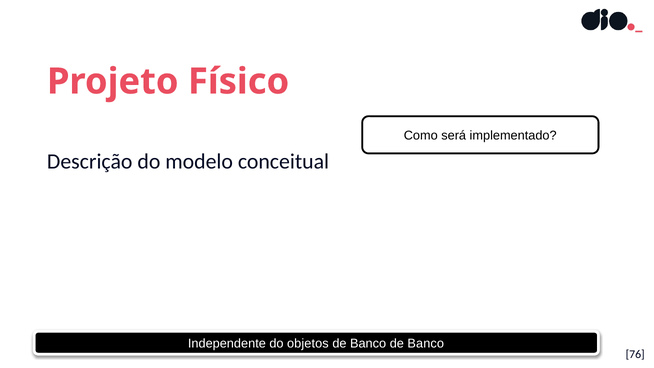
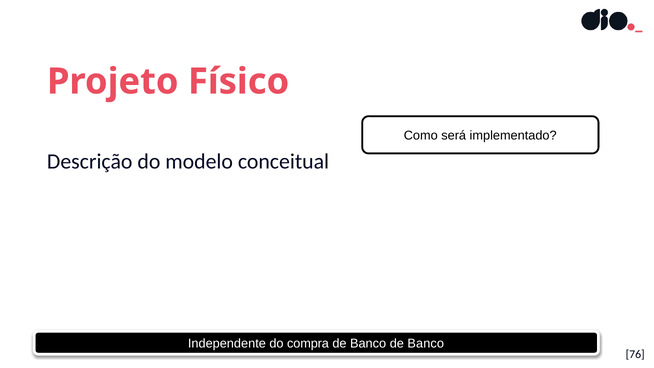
objetos: objetos -> compra
